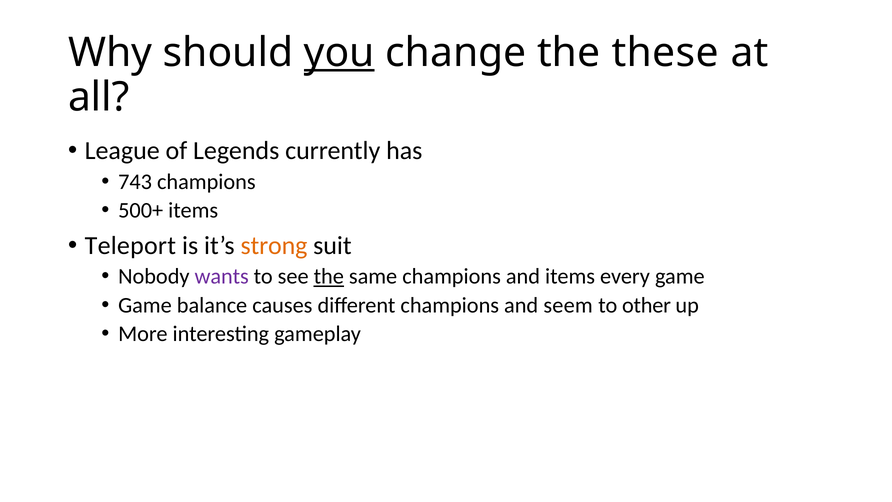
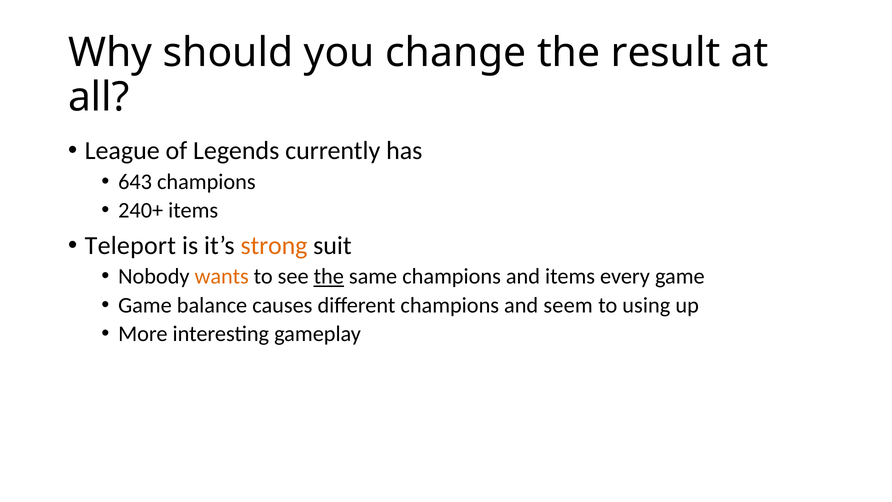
you underline: present -> none
these: these -> result
743: 743 -> 643
500+: 500+ -> 240+
wants colour: purple -> orange
other: other -> using
